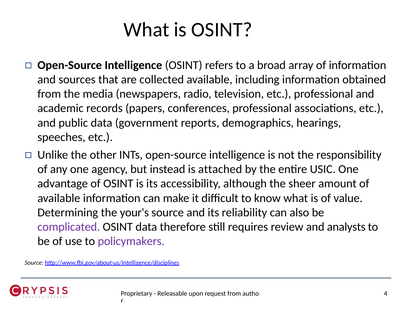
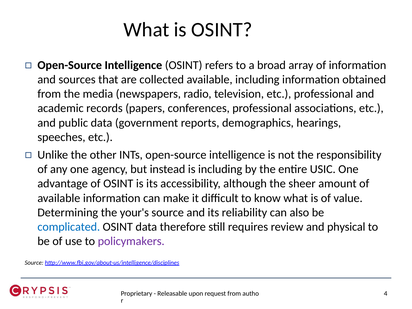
is attached: attached -> including
complicated colour: purple -> blue
analysts: analysts -> physical
